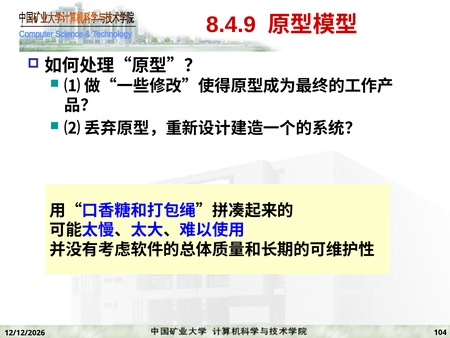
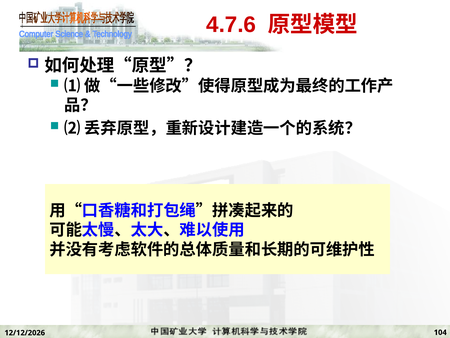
8.4.9: 8.4.9 -> 4.7.6
